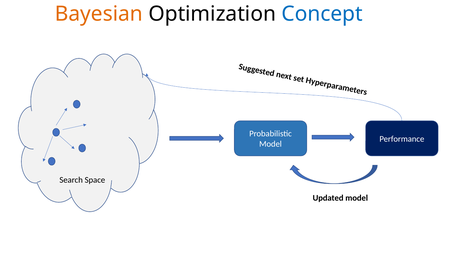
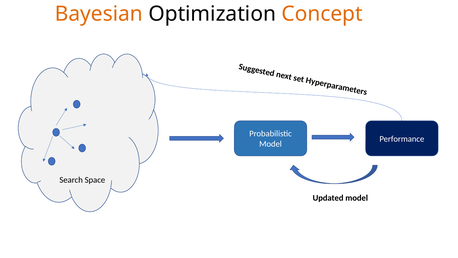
Concept colour: blue -> orange
